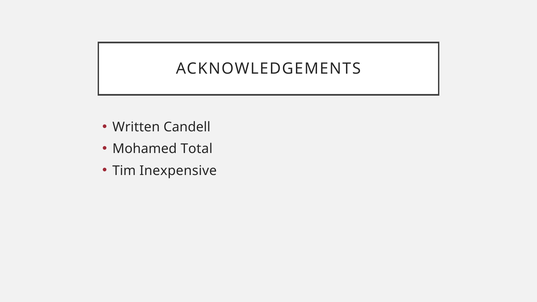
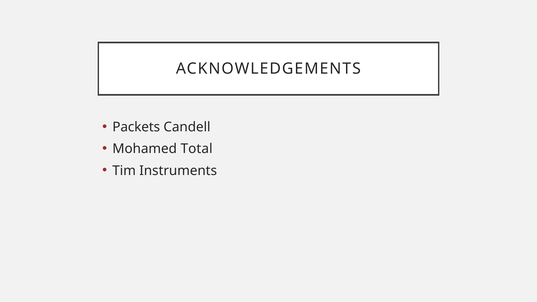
Written: Written -> Packets
Inexpensive: Inexpensive -> Instruments
